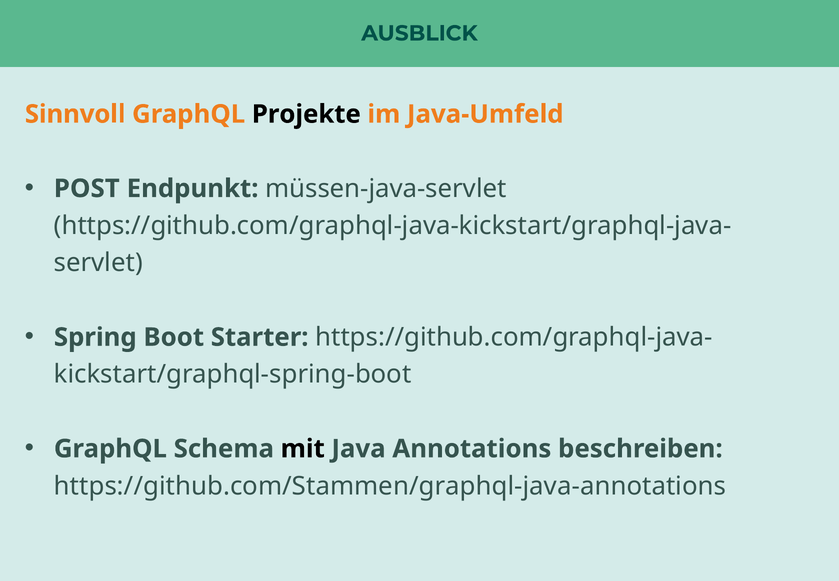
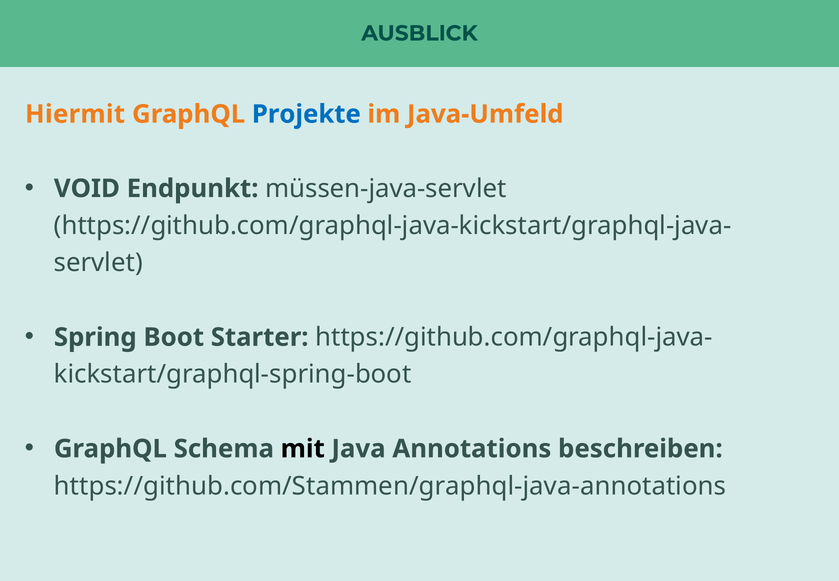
Sinnvoll: Sinnvoll -> Hiermit
Projekte colour: black -> blue
POST: POST -> VOID
